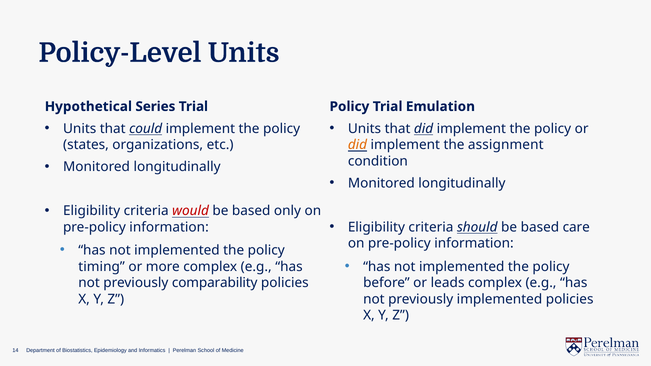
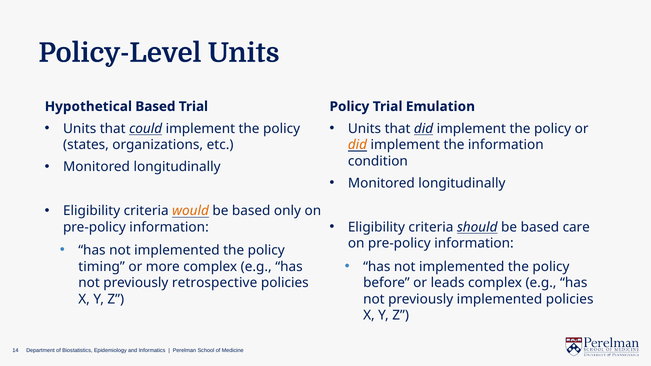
Hypothetical Series: Series -> Based
the assignment: assignment -> information
would colour: red -> orange
comparability: comparability -> retrospective
